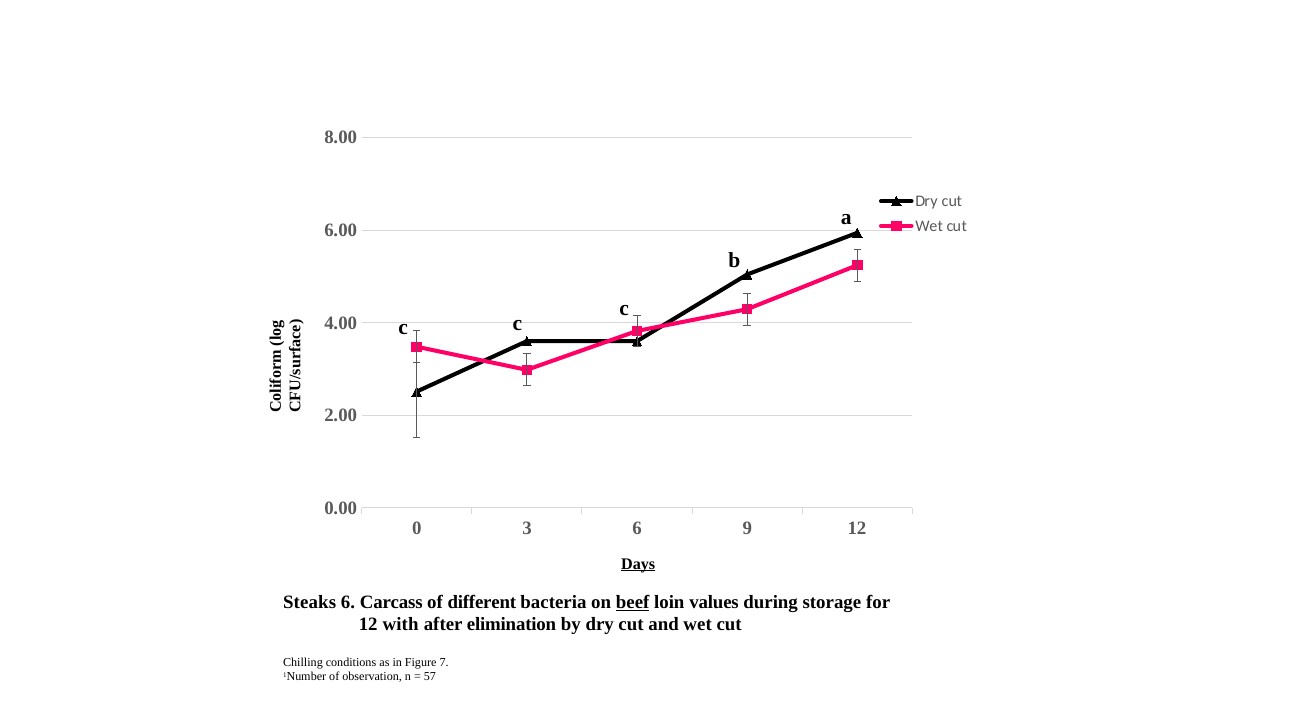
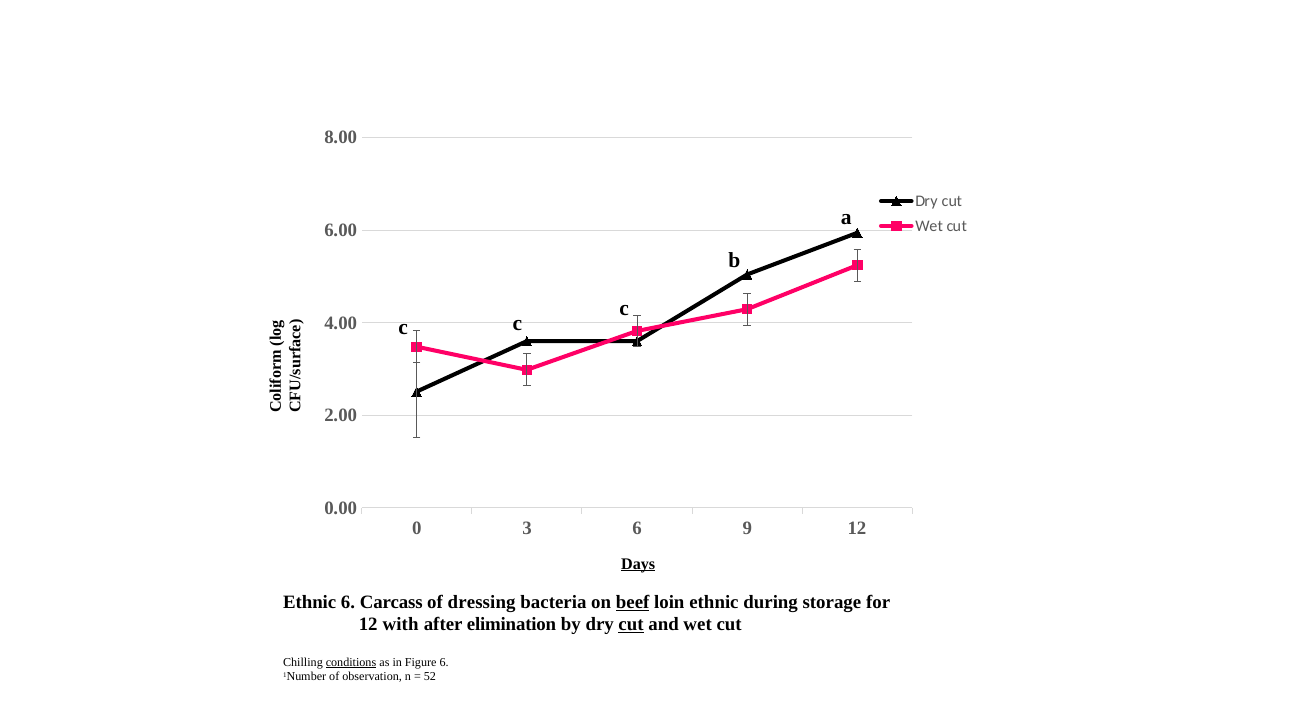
Steaks at (310, 602): Steaks -> Ethnic
different: different -> dressing
loin values: values -> ethnic
cut at (631, 625) underline: none -> present
conditions underline: none -> present
Figure 7: 7 -> 6
57: 57 -> 52
